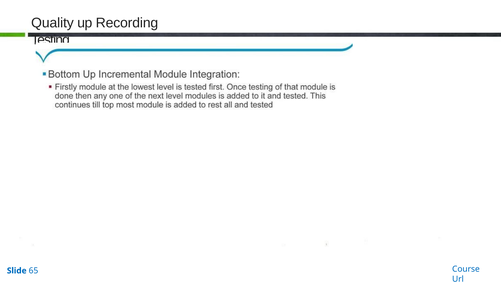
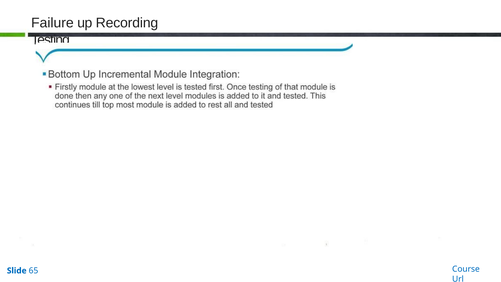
Quality: Quality -> Failure
